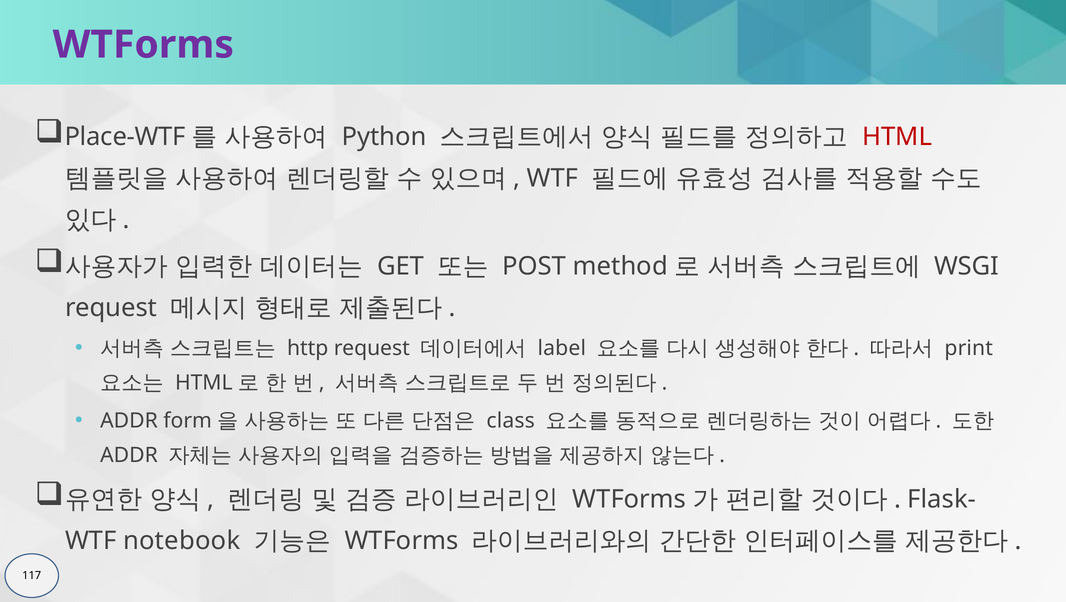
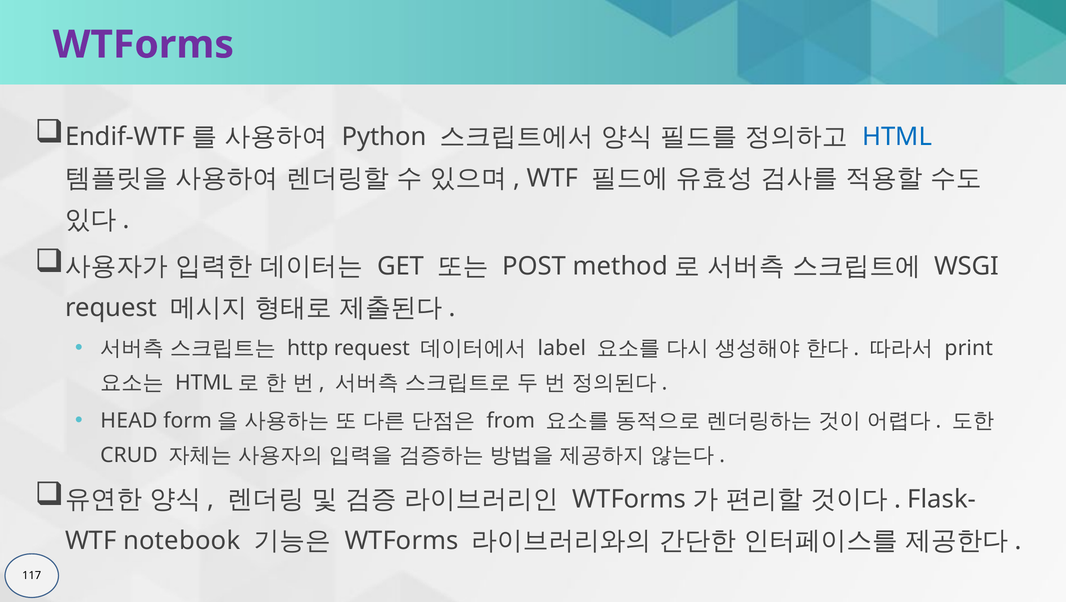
Place-WTF: Place-WTF -> Endif-WTF
HTML colour: red -> blue
ADDR at (129, 421): ADDR -> HEAD
class: class -> from
ADDR at (129, 456): ADDR -> CRUD
